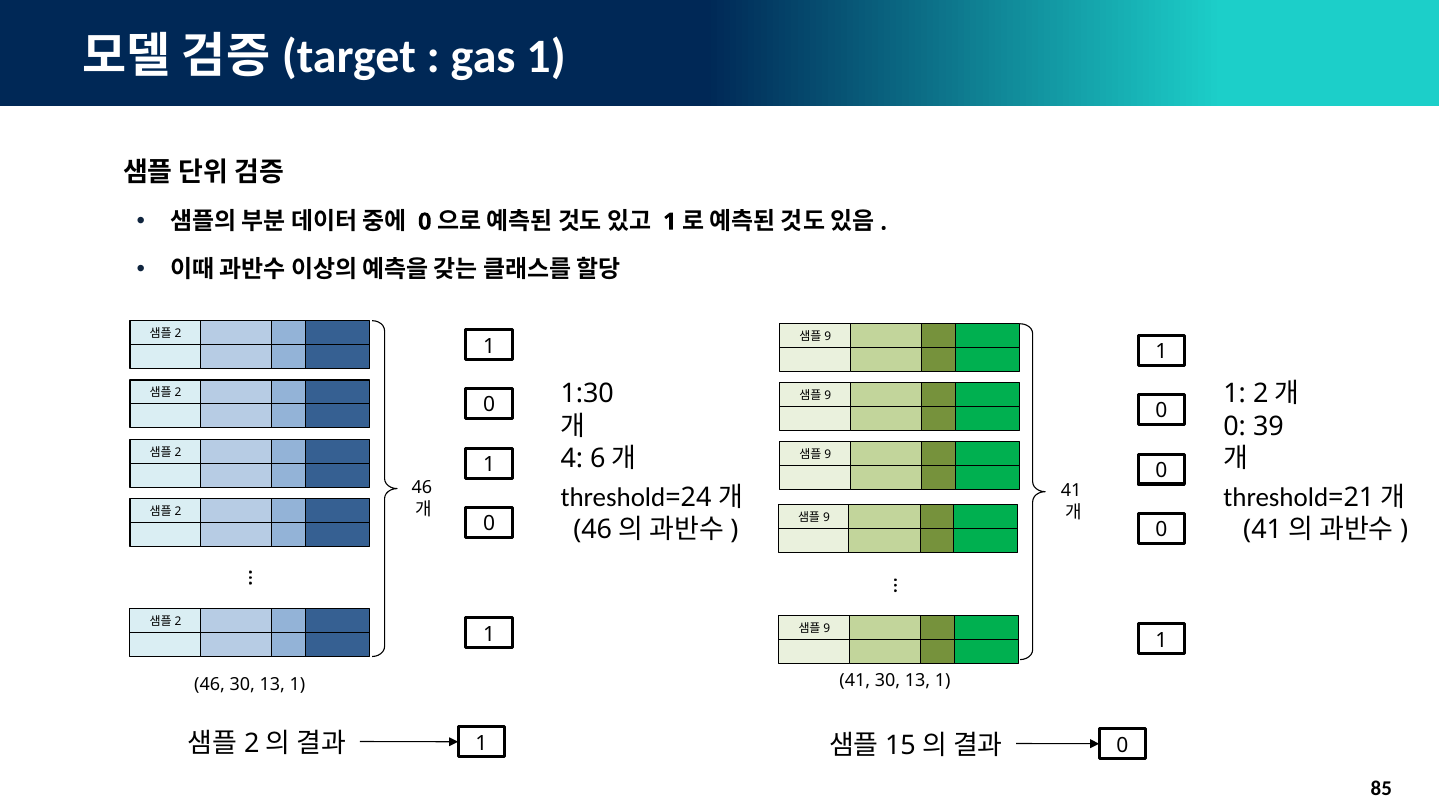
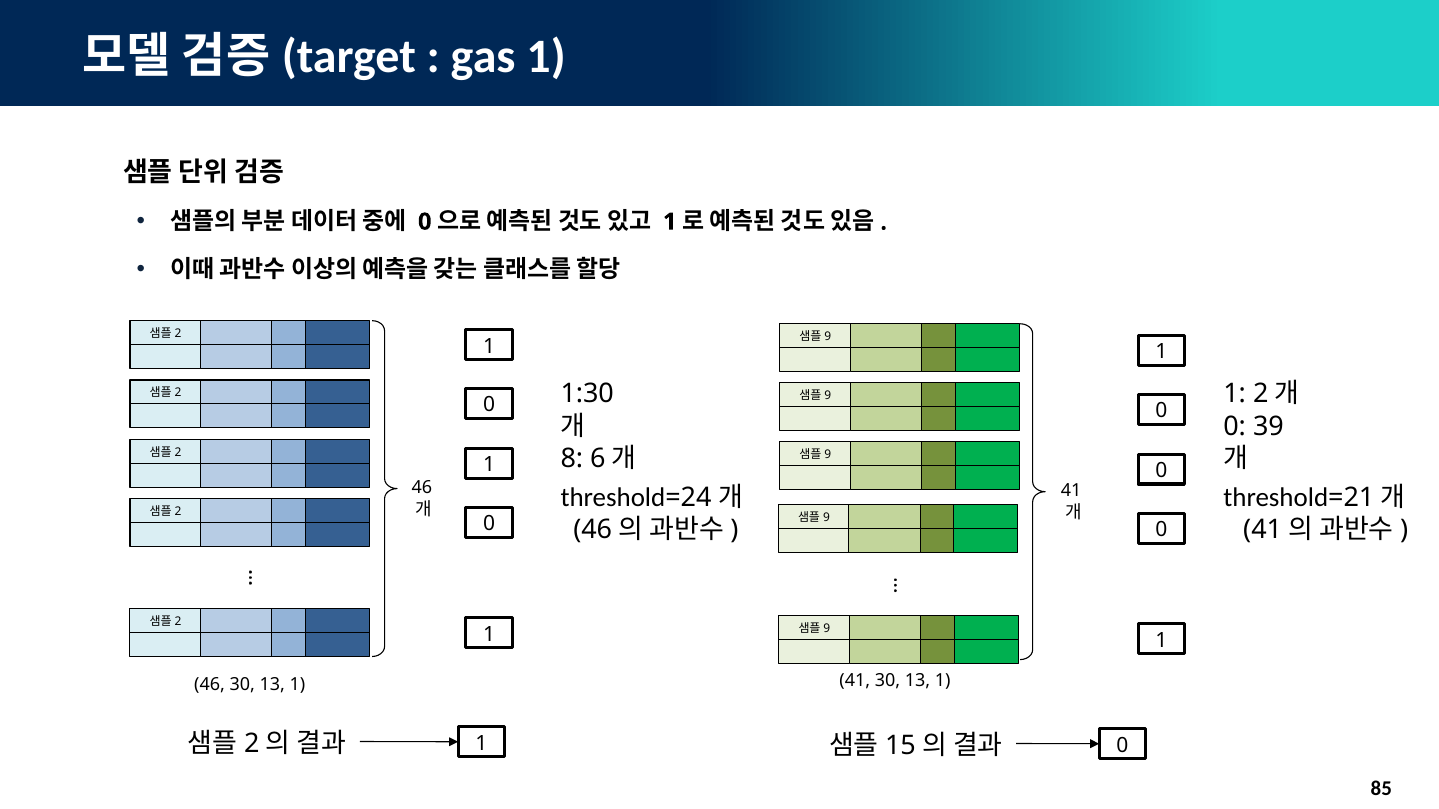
4: 4 -> 8
